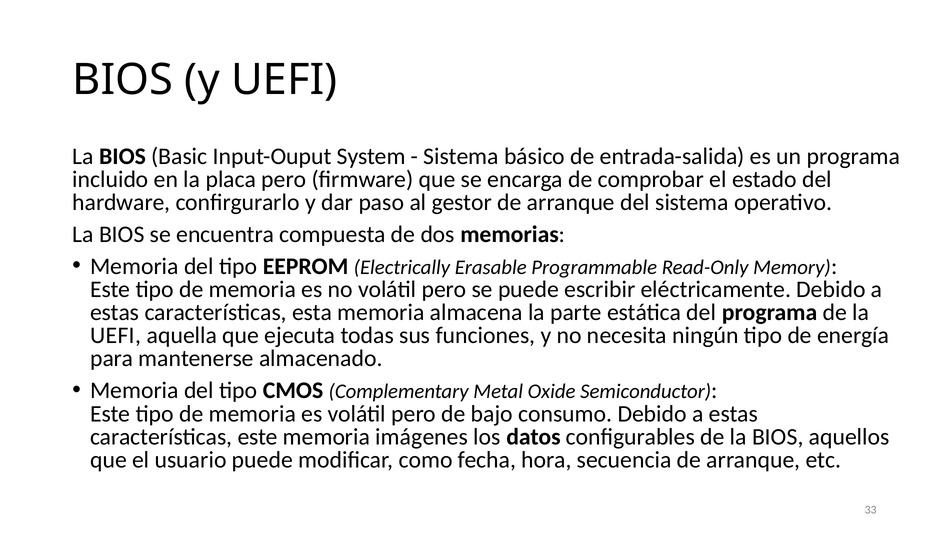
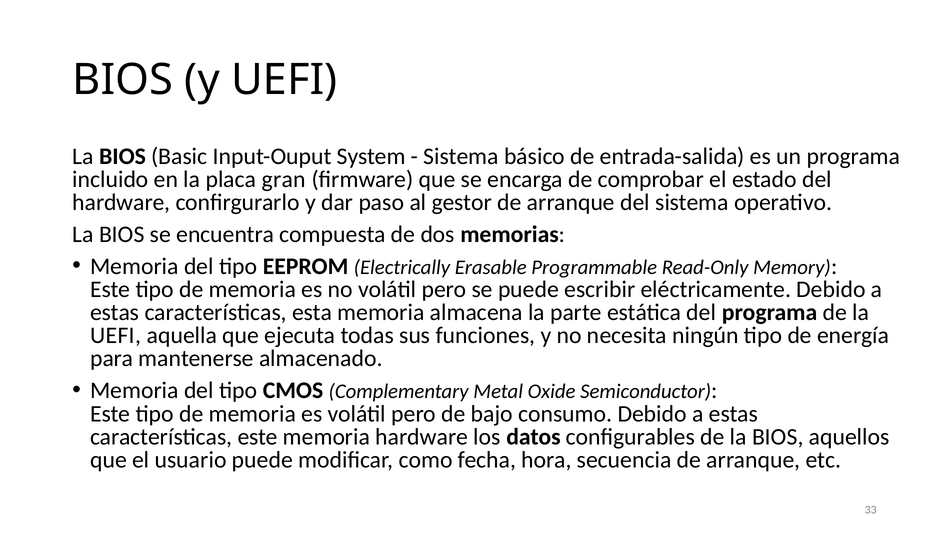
placa pero: pero -> gran
memoria imágenes: imágenes -> hardware
